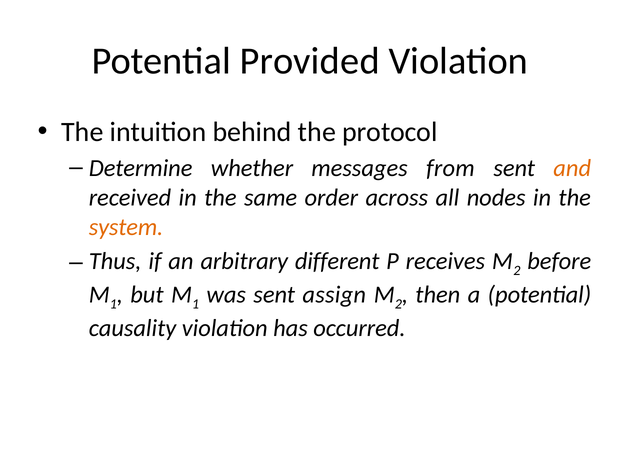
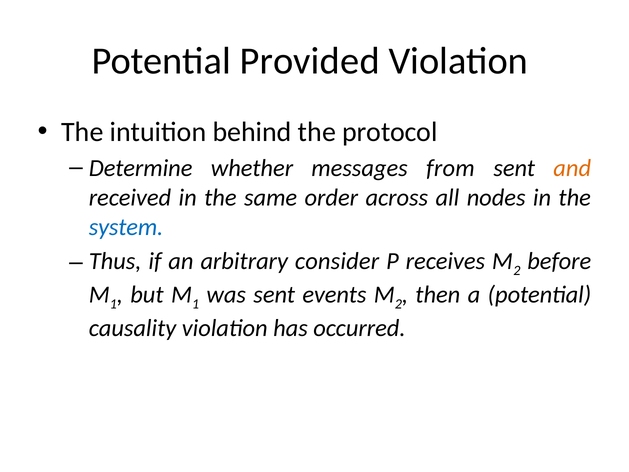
system colour: orange -> blue
different: different -> consider
assign: assign -> events
